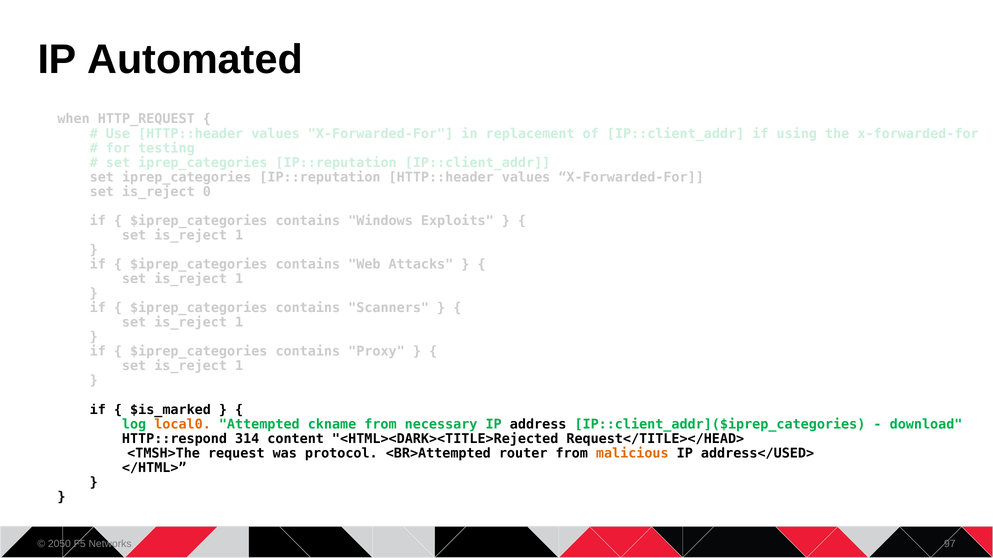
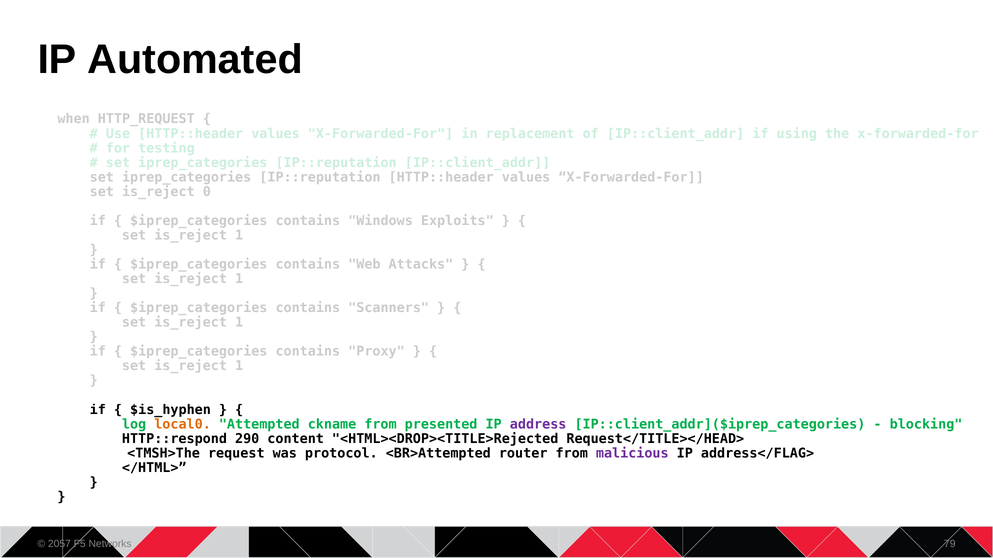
$is_marked: $is_marked -> $is_hyphen
necessary: necessary -> presented
address colour: black -> purple
download: download -> blocking
314: 314 -> 290
<HTML><DARK><TITLE>Rejected: <HTML><DARK><TITLE>Rejected -> <HTML><DROP><TITLE>Rejected
malicious colour: orange -> purple
address</USED>: address</USED> -> address</FLAG>
2050: 2050 -> 2057
97: 97 -> 79
